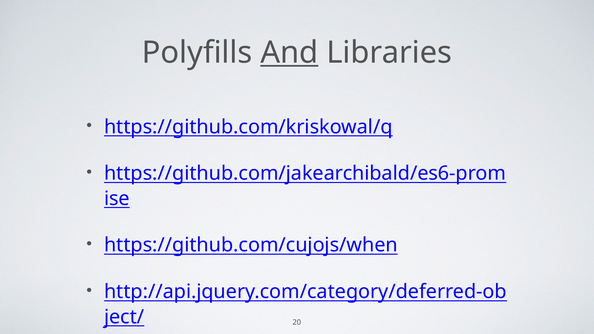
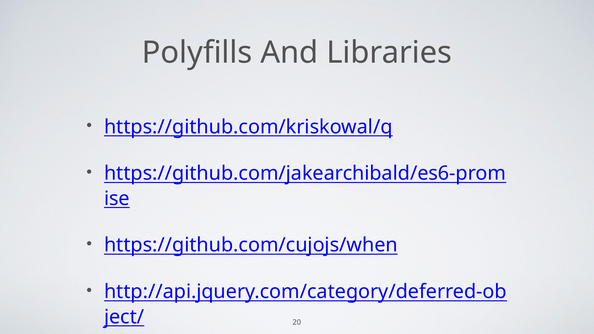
And underline: present -> none
